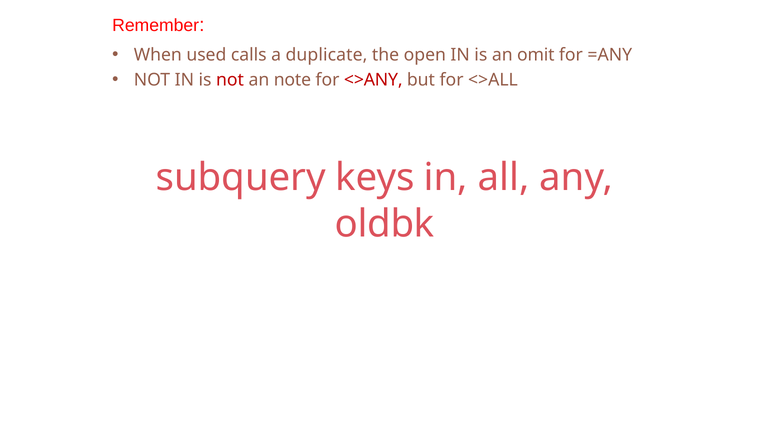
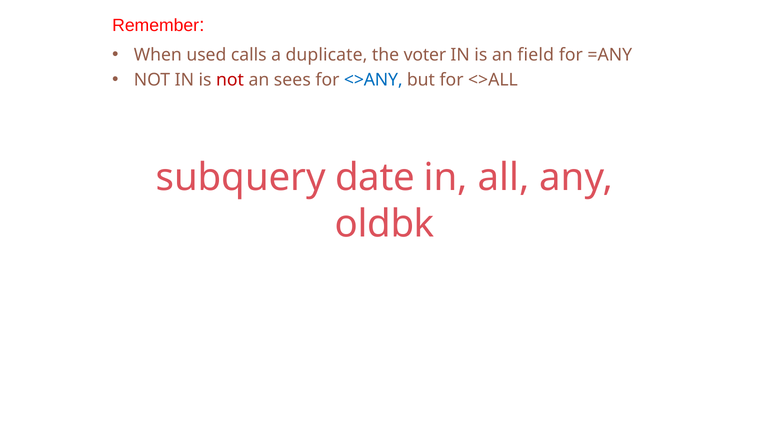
open: open -> voter
omit: omit -> field
note: note -> sees
<>ANY colour: red -> blue
keys: keys -> date
